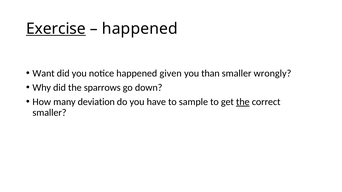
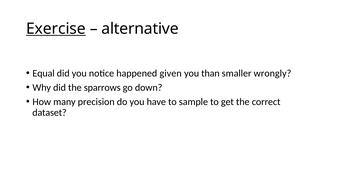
happened at (140, 29): happened -> alternative
Want: Want -> Equal
deviation: deviation -> precision
the at (243, 102) underline: present -> none
smaller at (49, 113): smaller -> dataset
